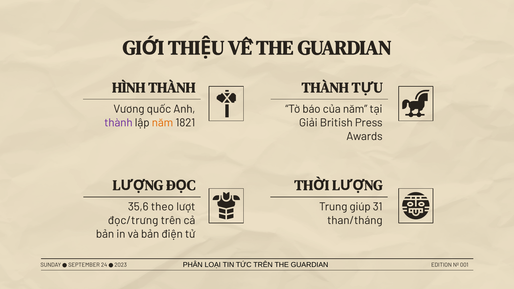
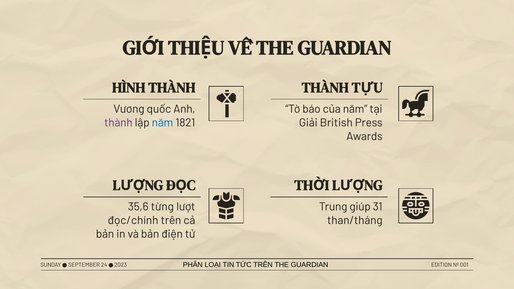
năm at (162, 123) colour: orange -> blue
theo: theo -> từng
đọc/trưng: đọc/trưng -> đọc/chính
